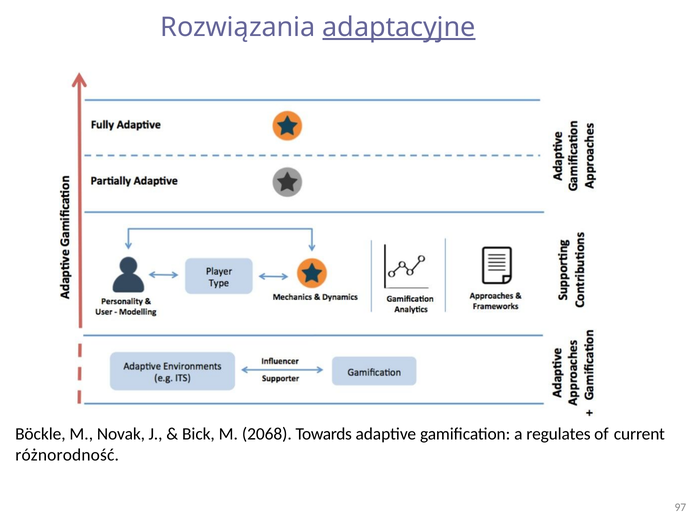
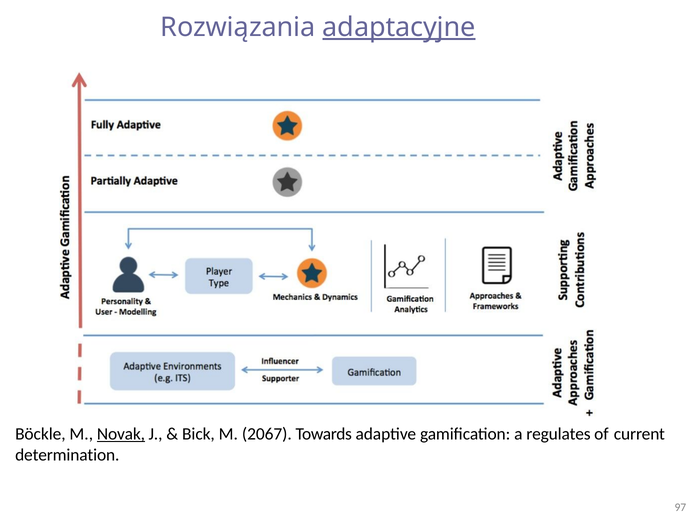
Novak underline: none -> present
2068: 2068 -> 2067
różnorodność: różnorodność -> determination
